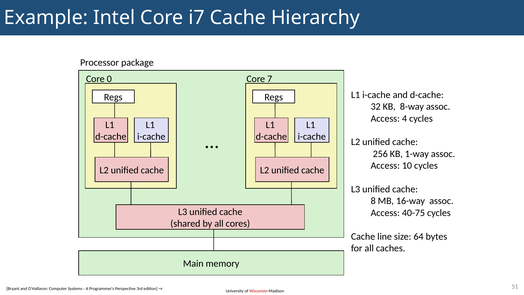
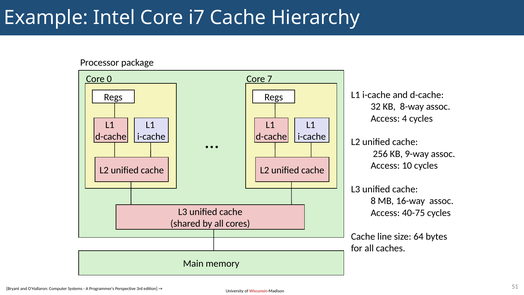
1-way: 1-way -> 9-way
